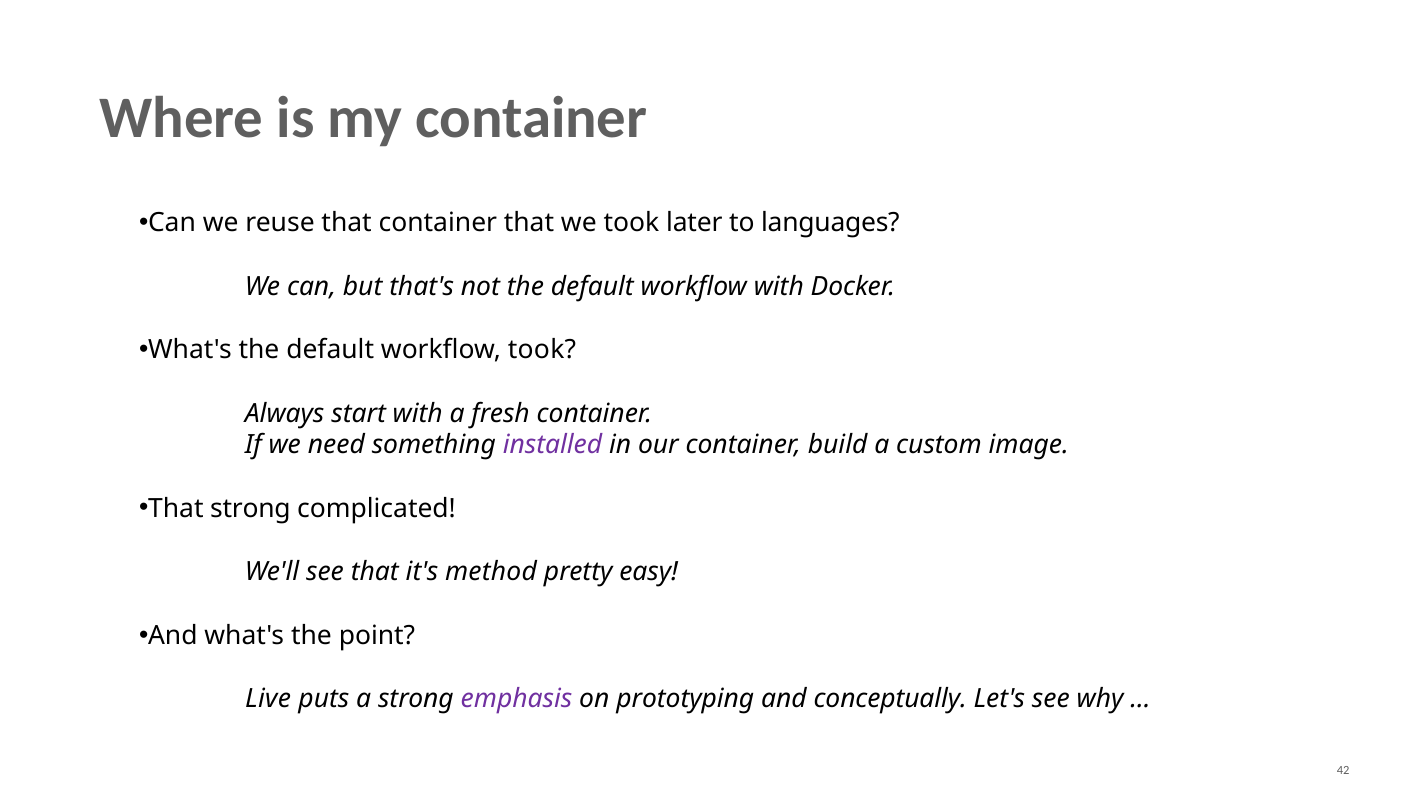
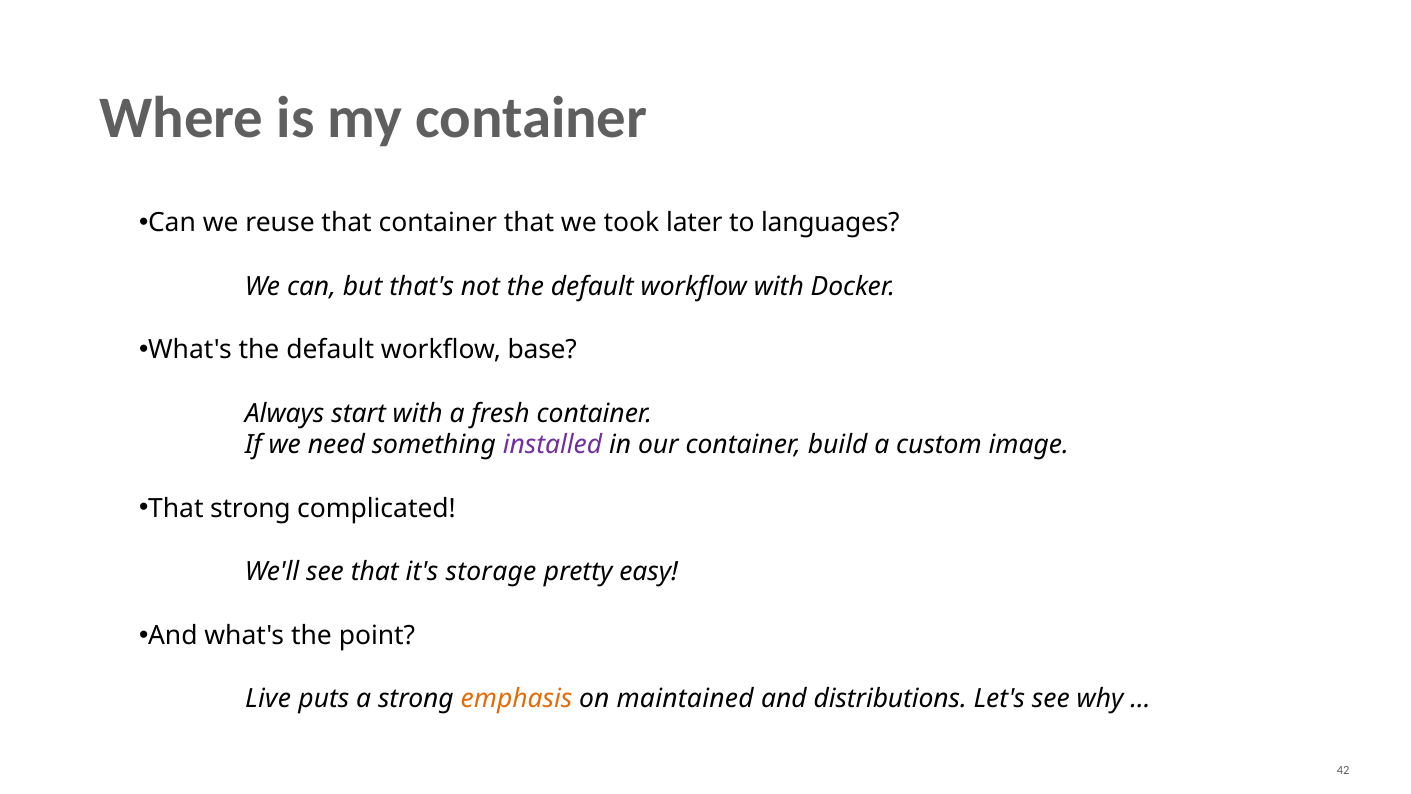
workflow took: took -> base
method: method -> storage
emphasis colour: purple -> orange
prototyping: prototyping -> maintained
conceptually: conceptually -> distributions
